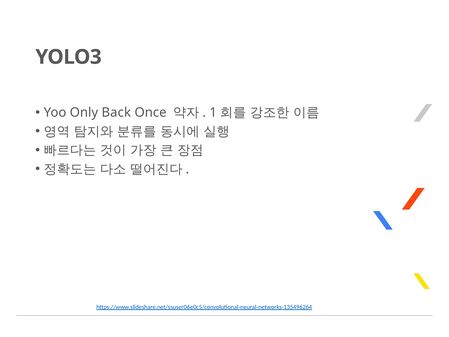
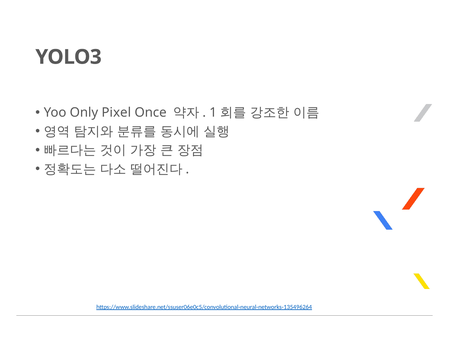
Back: Back -> Pixel
